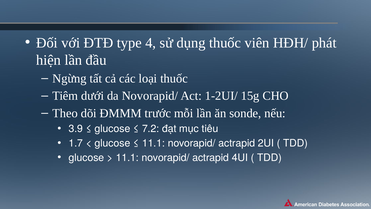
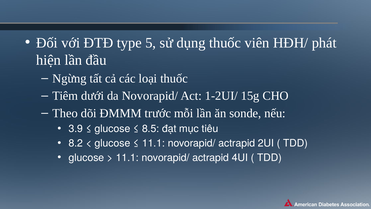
4: 4 -> 5
7.2: 7.2 -> 8.5
1.7: 1.7 -> 8.2
